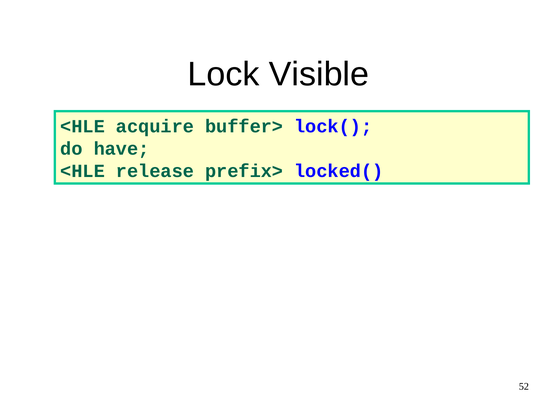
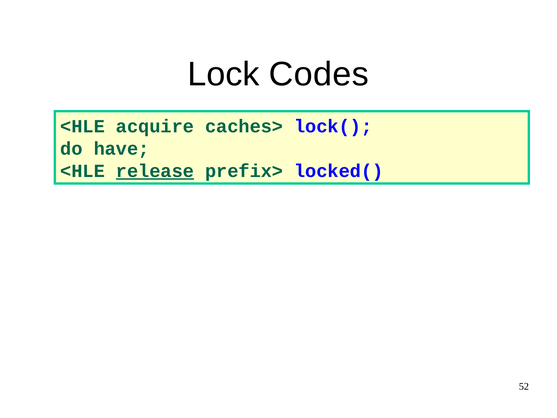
Visible: Visible -> Codes
buffer>: buffer> -> caches>
release underline: none -> present
